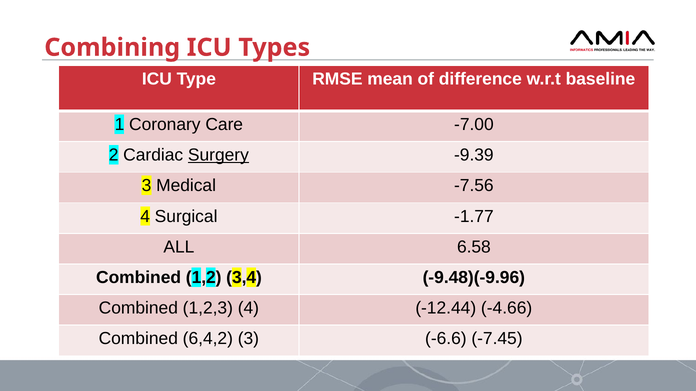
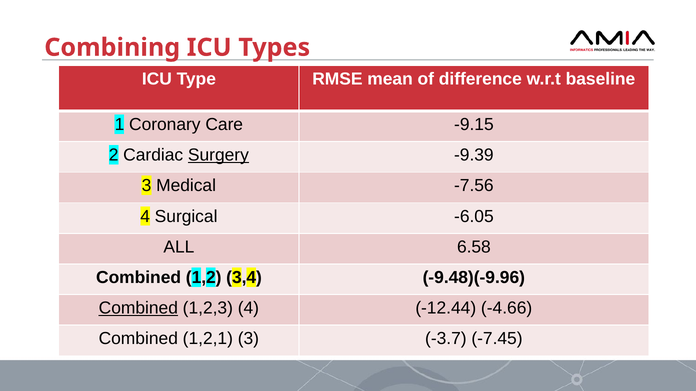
-7.00: -7.00 -> -9.15
-1.77: -1.77 -> -6.05
Combined at (138, 308) underline: none -> present
6,4,2: 6,4,2 -> 1,2,1
-6.6: -6.6 -> -3.7
